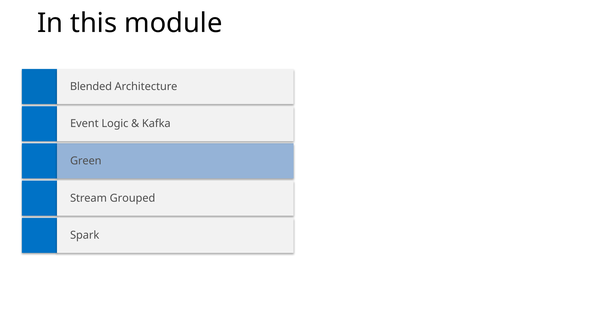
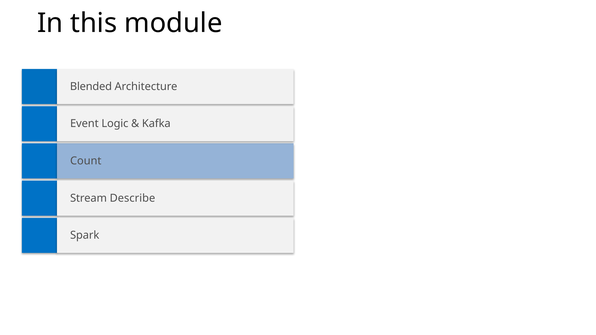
Green: Green -> Count
Grouped: Grouped -> Describe
